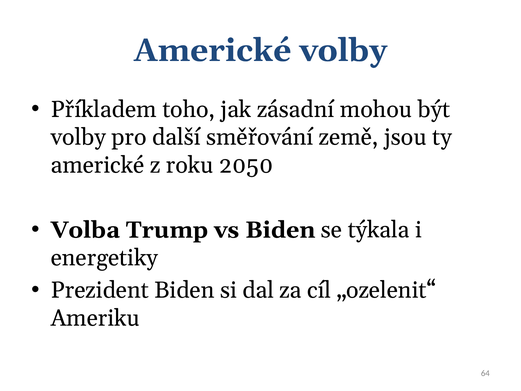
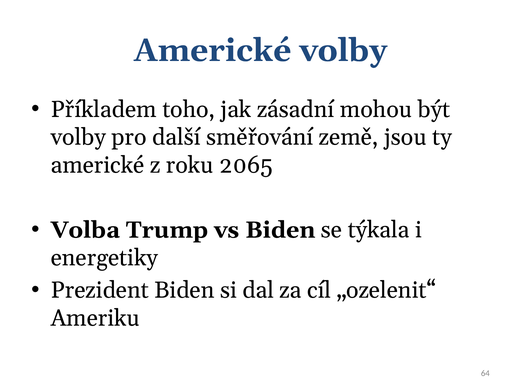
2050: 2050 -> 2065
